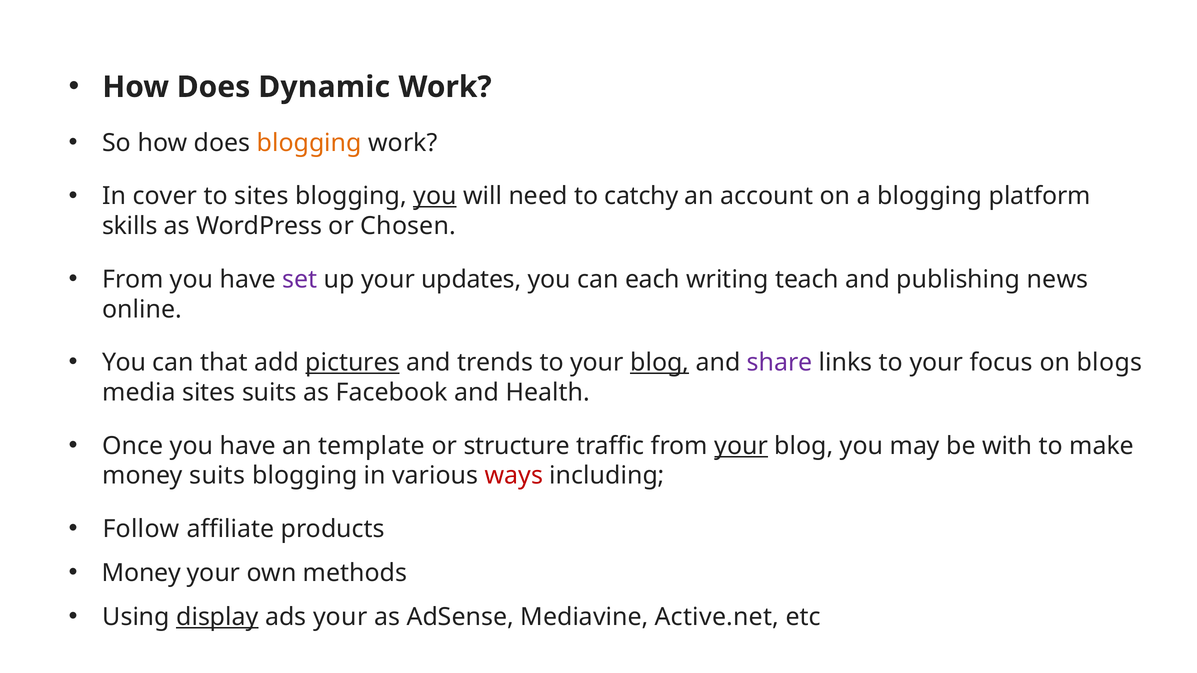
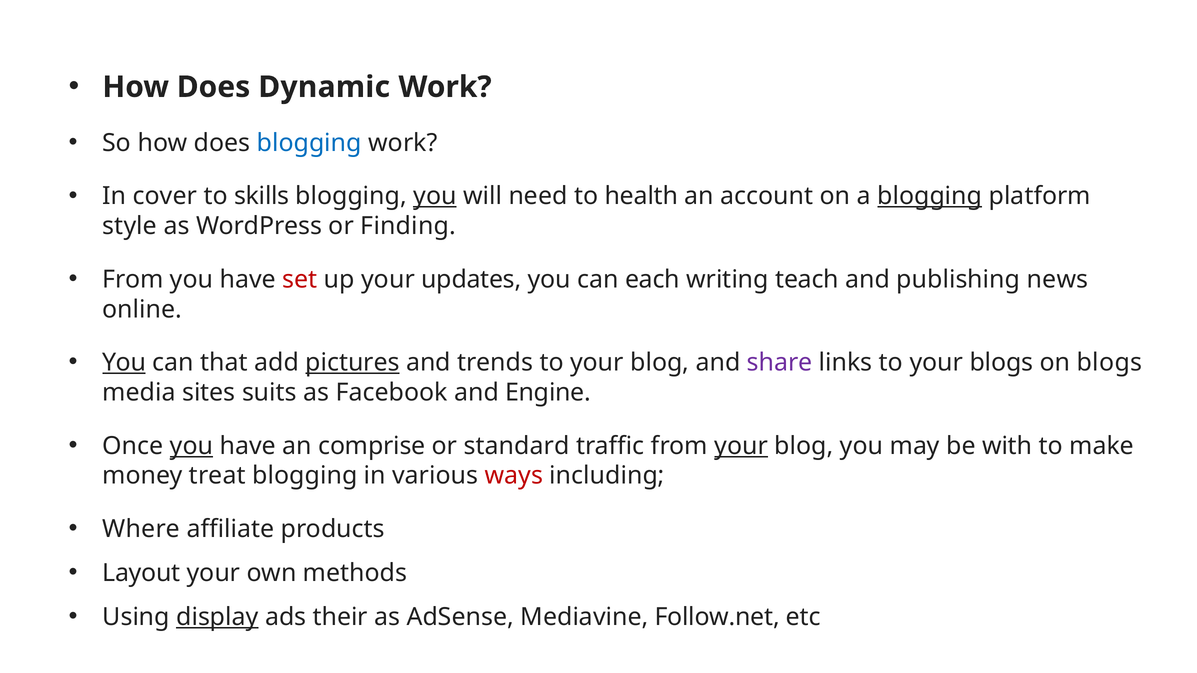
blogging at (309, 143) colour: orange -> blue
to sites: sites -> skills
catchy: catchy -> health
blogging at (930, 196) underline: none -> present
skills: skills -> style
Chosen: Chosen -> Finding
set colour: purple -> red
You at (124, 363) underline: none -> present
blog at (660, 363) underline: present -> none
your focus: focus -> blogs
Health: Health -> Engine
you at (191, 446) underline: none -> present
template: template -> comprise
structure: structure -> standard
money suits: suits -> treat
Follow: Follow -> Where
Money at (141, 573): Money -> Layout
ads your: your -> their
Active.net: Active.net -> Follow.net
